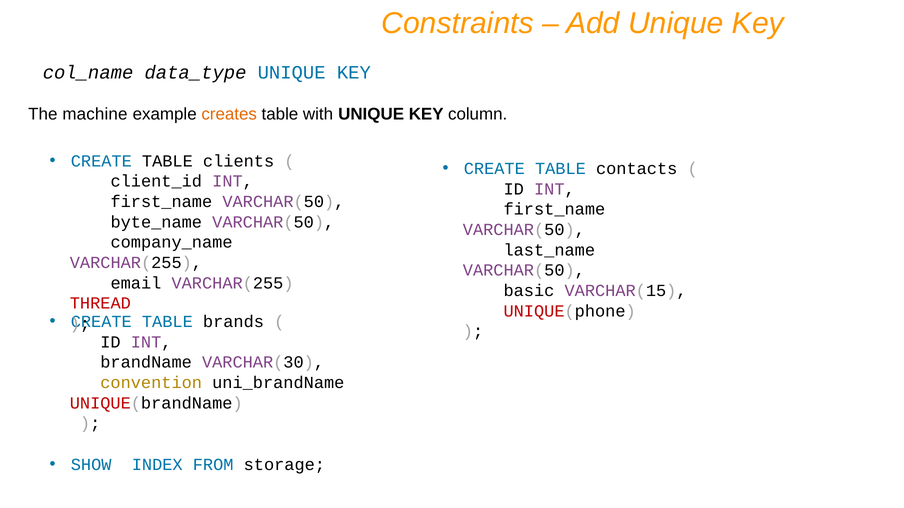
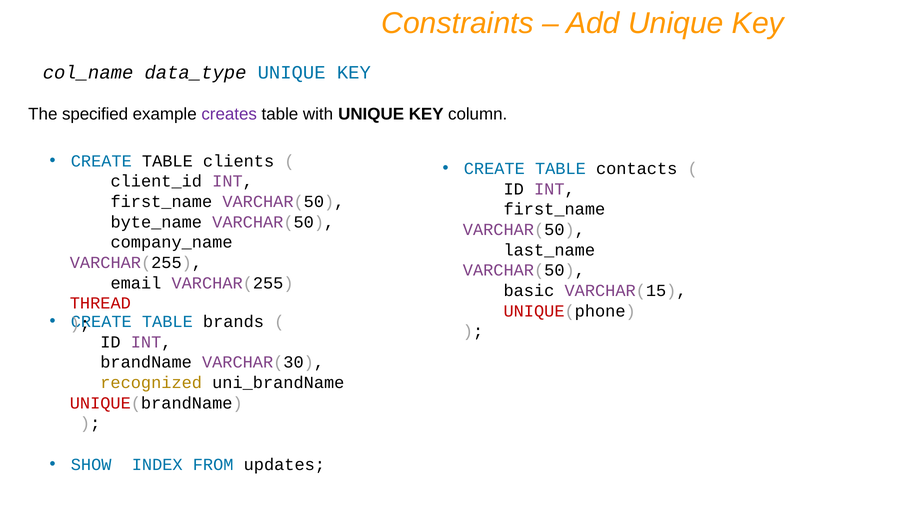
machine: machine -> specified
creates colour: orange -> purple
convention: convention -> recognized
storage: storage -> updates
